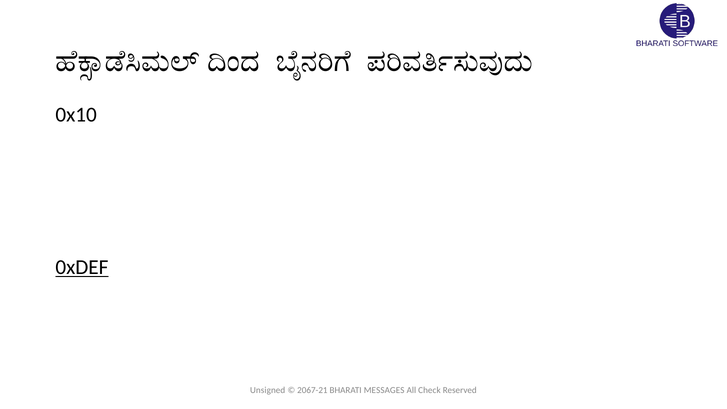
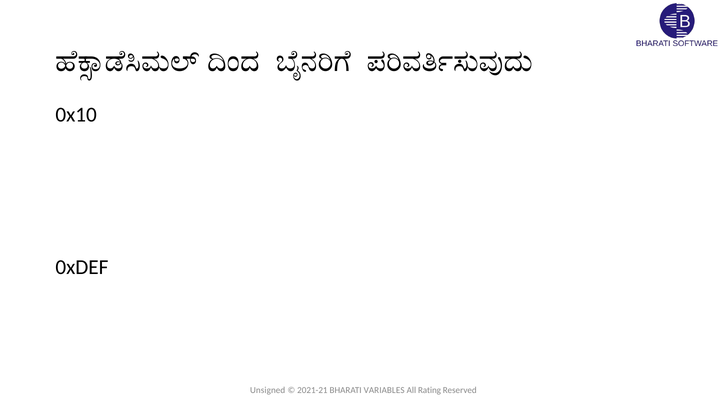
0xDEF underline: present -> none
2067-21: 2067-21 -> 2021-21
MESSAGES: MESSAGES -> VARIABLES
Check: Check -> Rating
